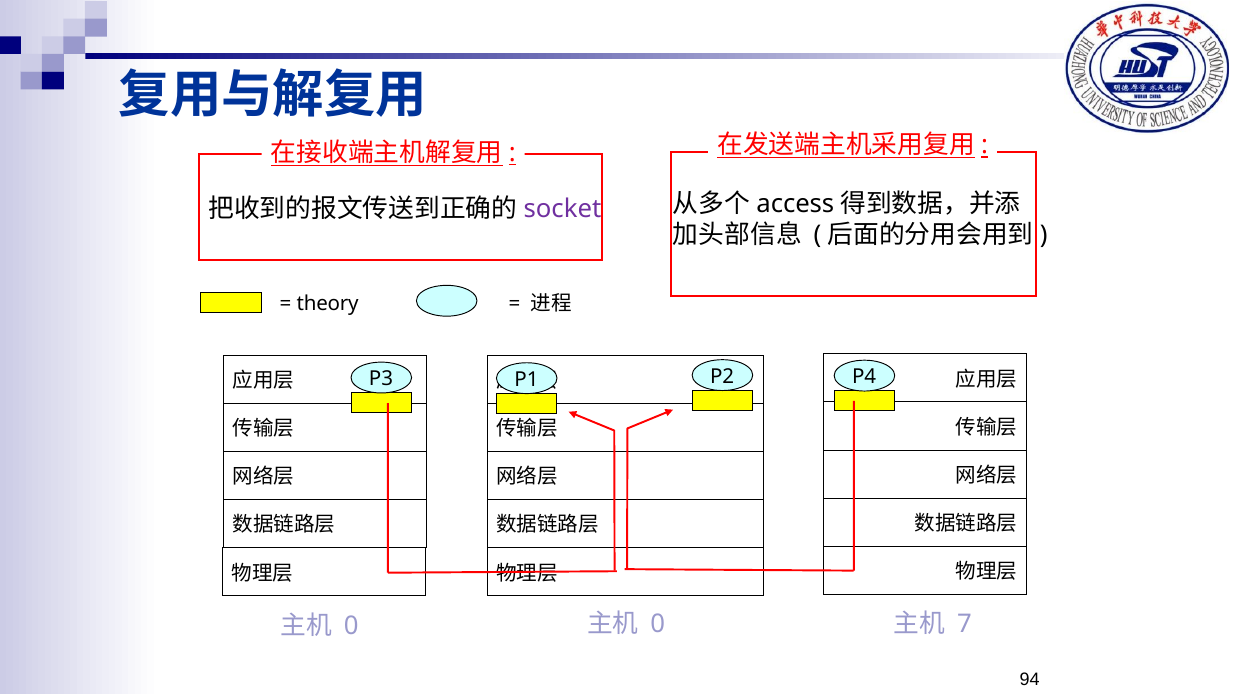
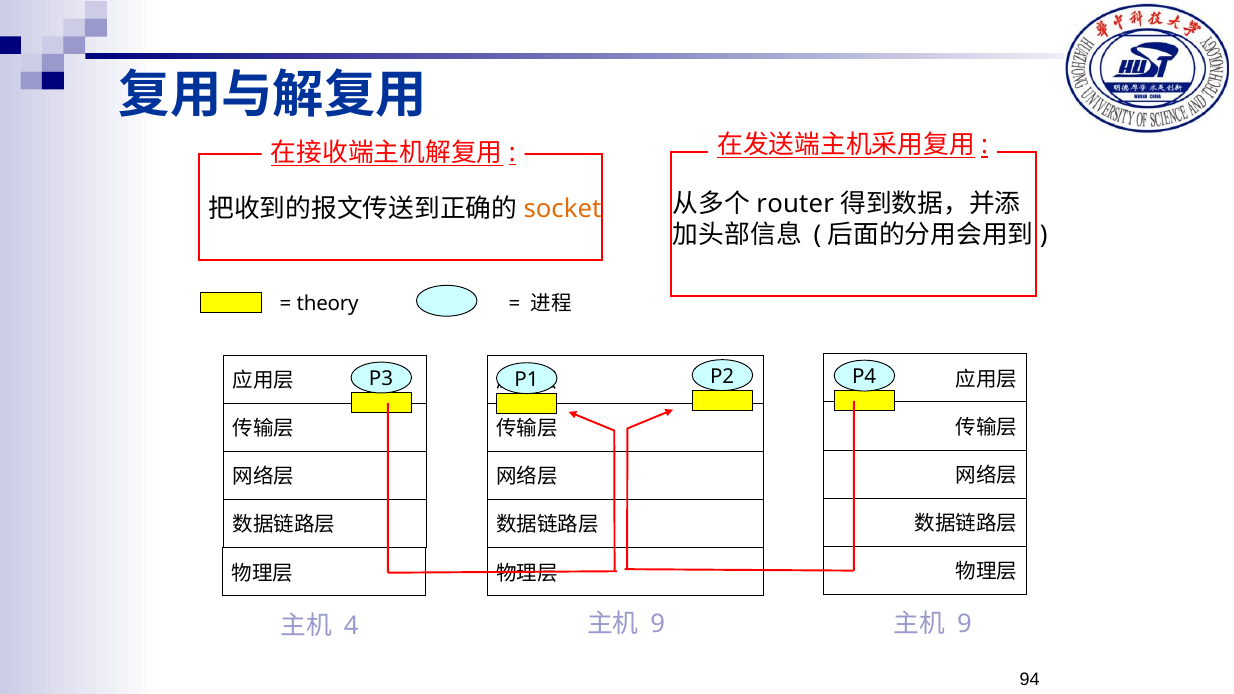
access: access -> router
socket colour: purple -> orange
0 at (351, 626): 0 -> 4
0 at (658, 624): 0 -> 9
7 at (964, 624): 7 -> 9
